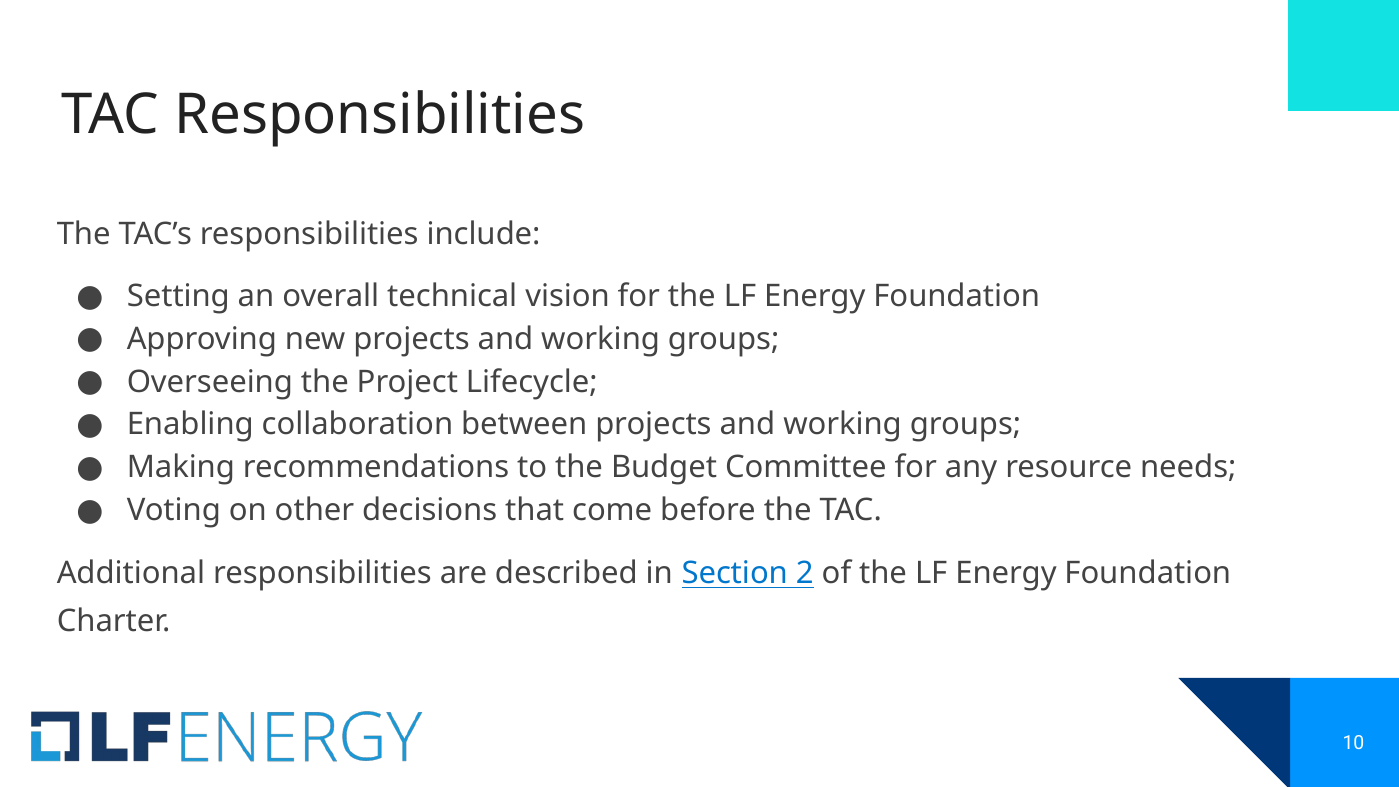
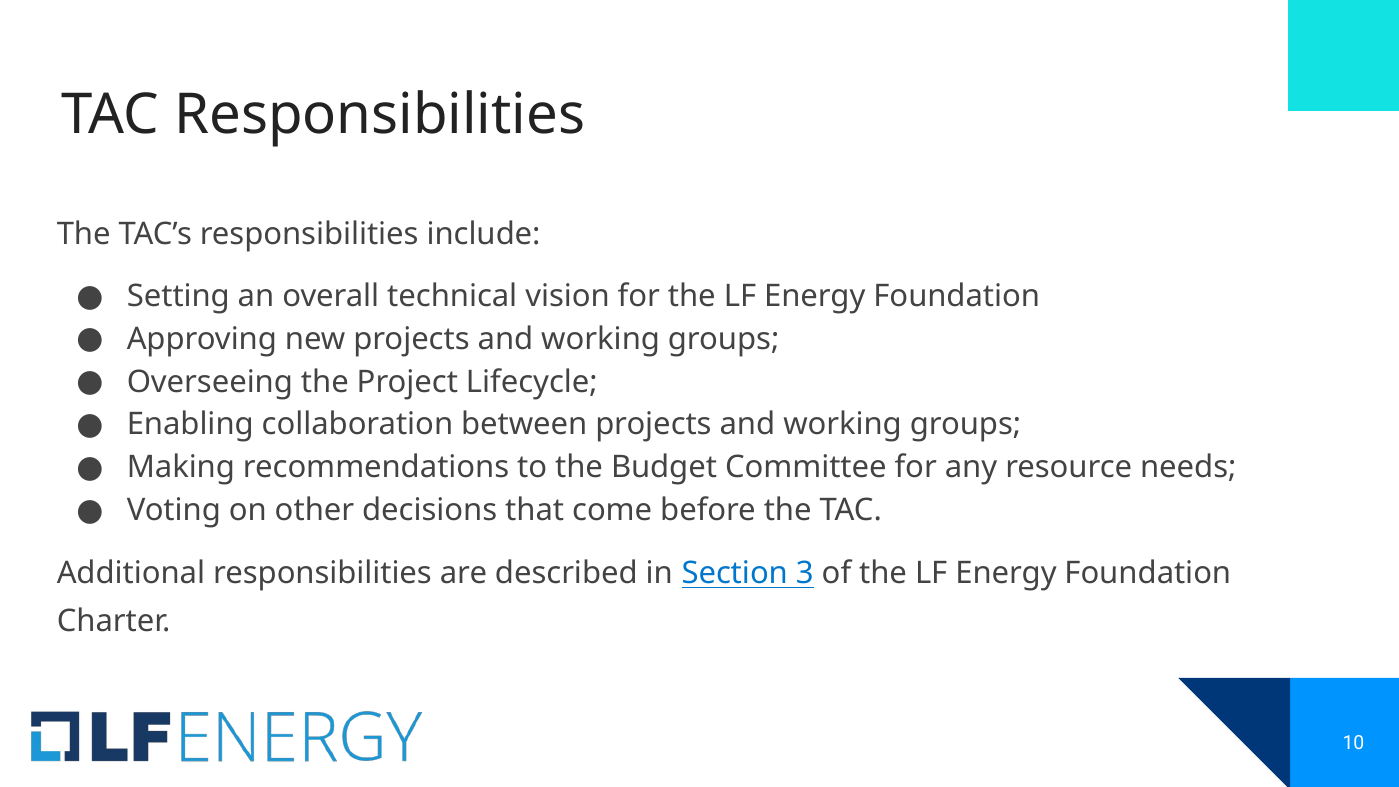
2: 2 -> 3
